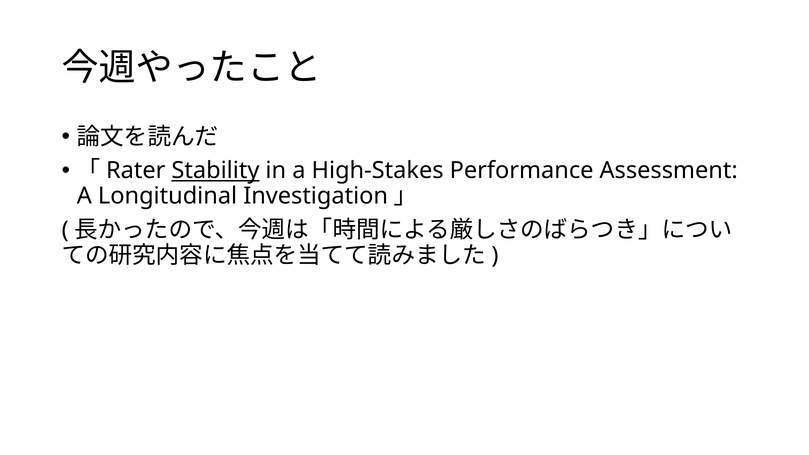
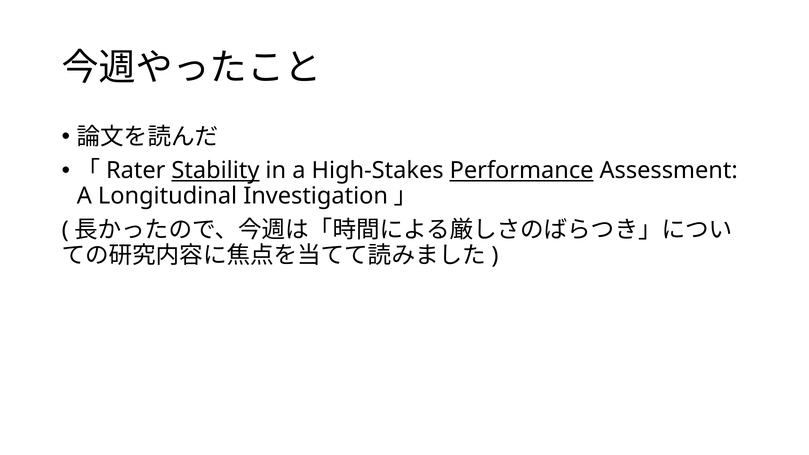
Performance underline: none -> present
